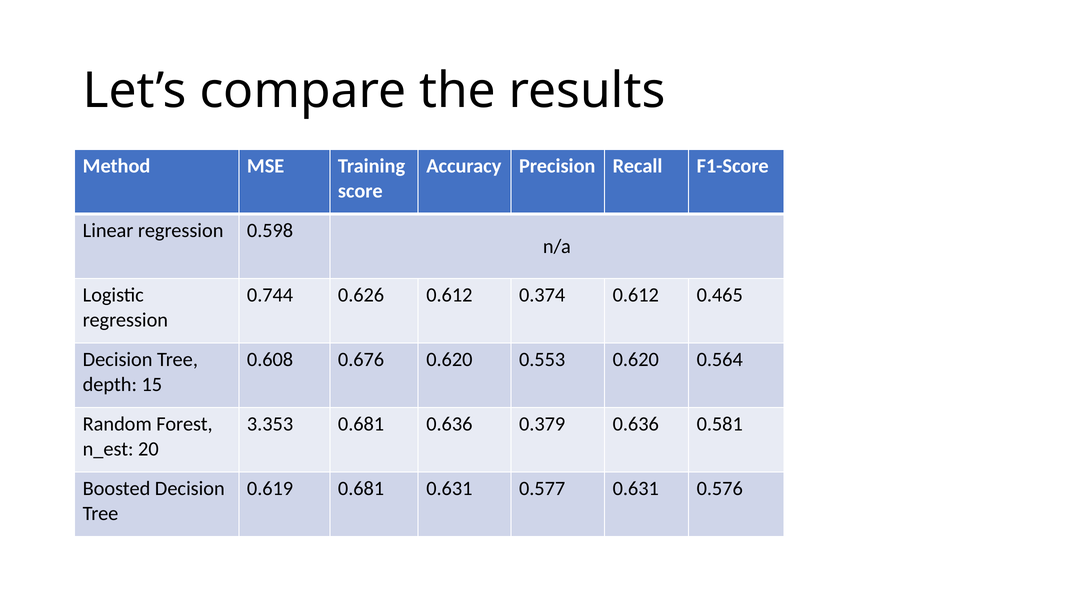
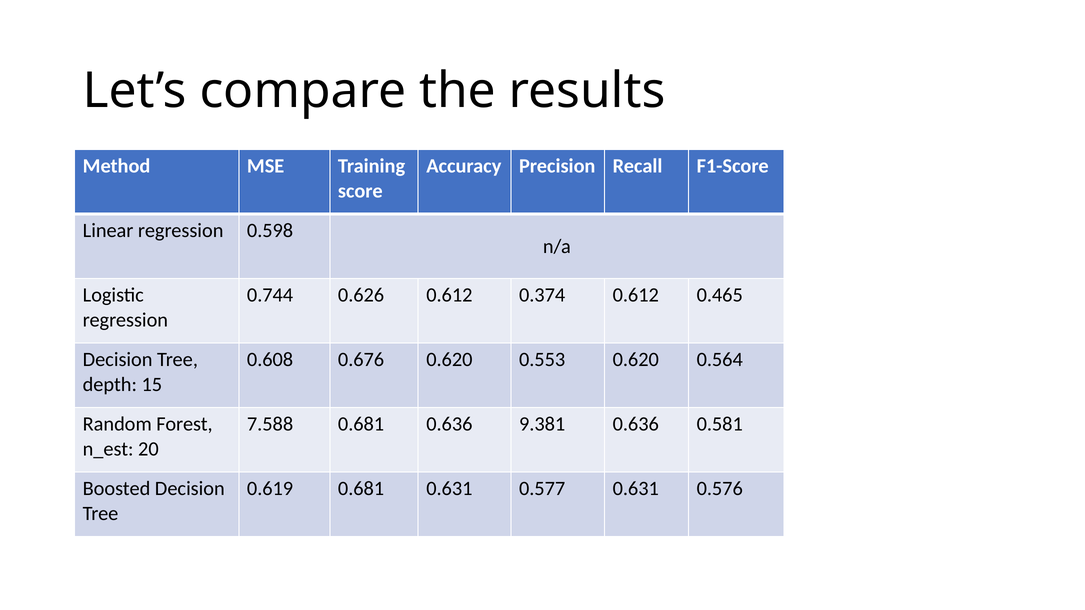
3.353: 3.353 -> 7.588
0.379: 0.379 -> 9.381
